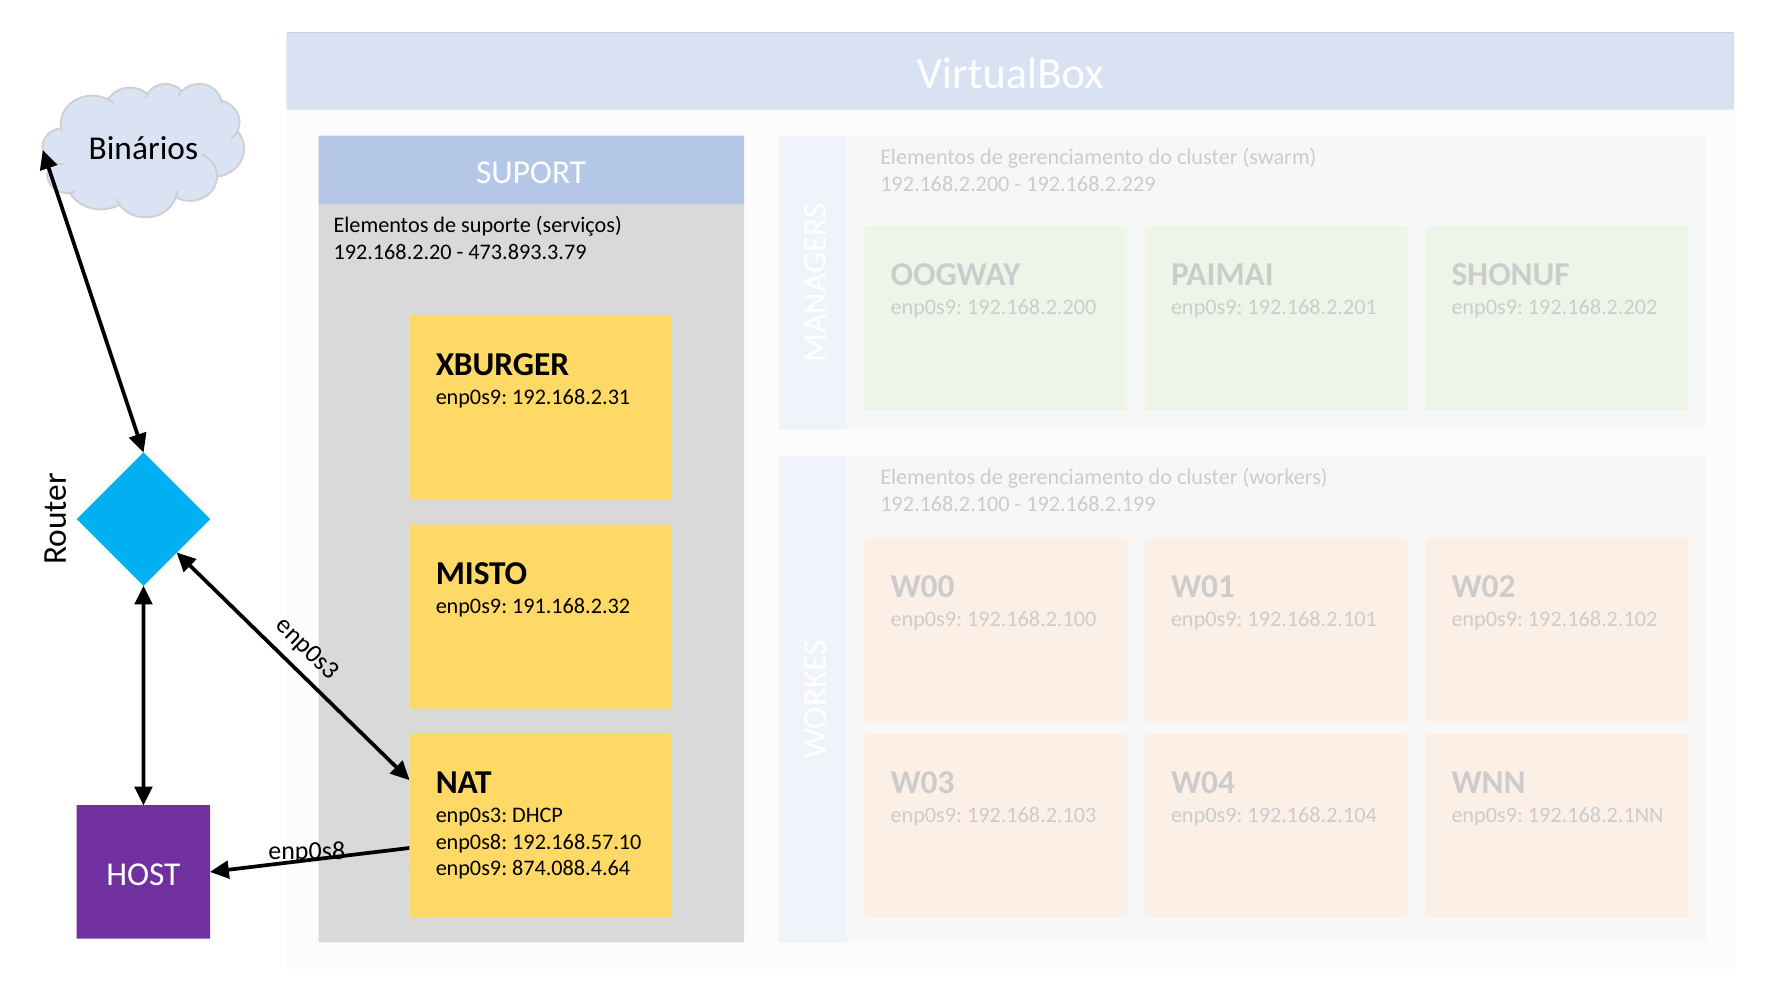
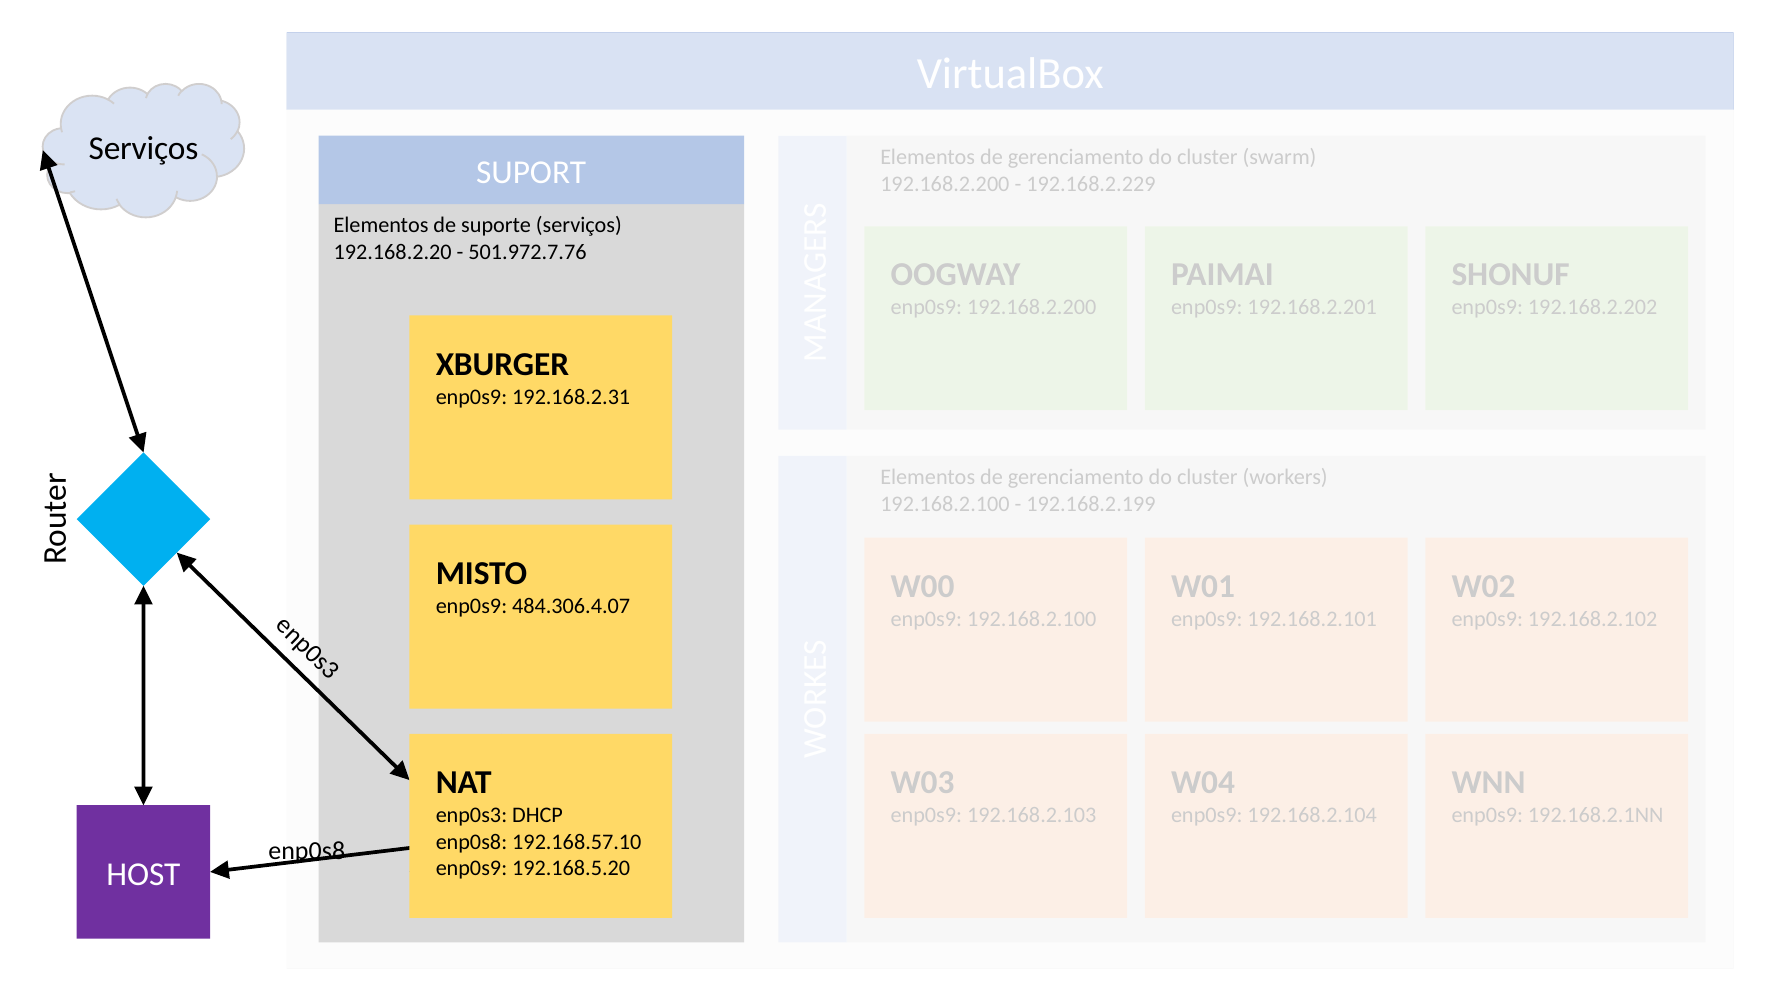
Binários at (143, 148): Binários -> Serviços
473.893.3.79: 473.893.3.79 -> 501.972.7.76
191.168.2.32: 191.168.2.32 -> 484.306.4.07
874.088.4.64: 874.088.4.64 -> 192.168.5.20
